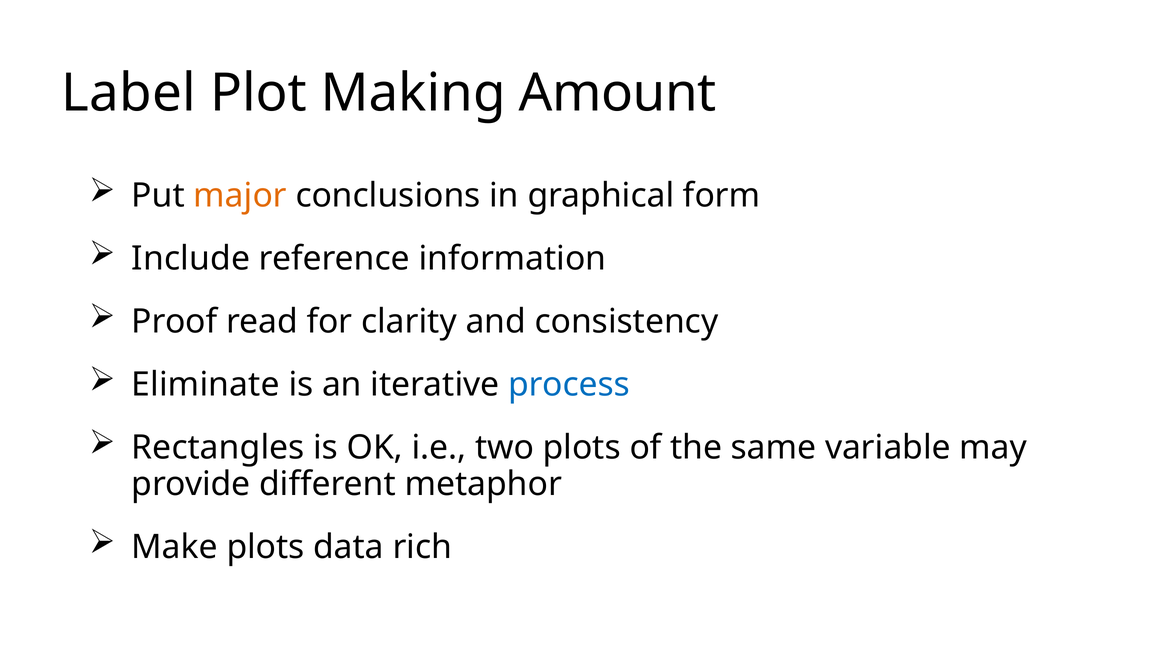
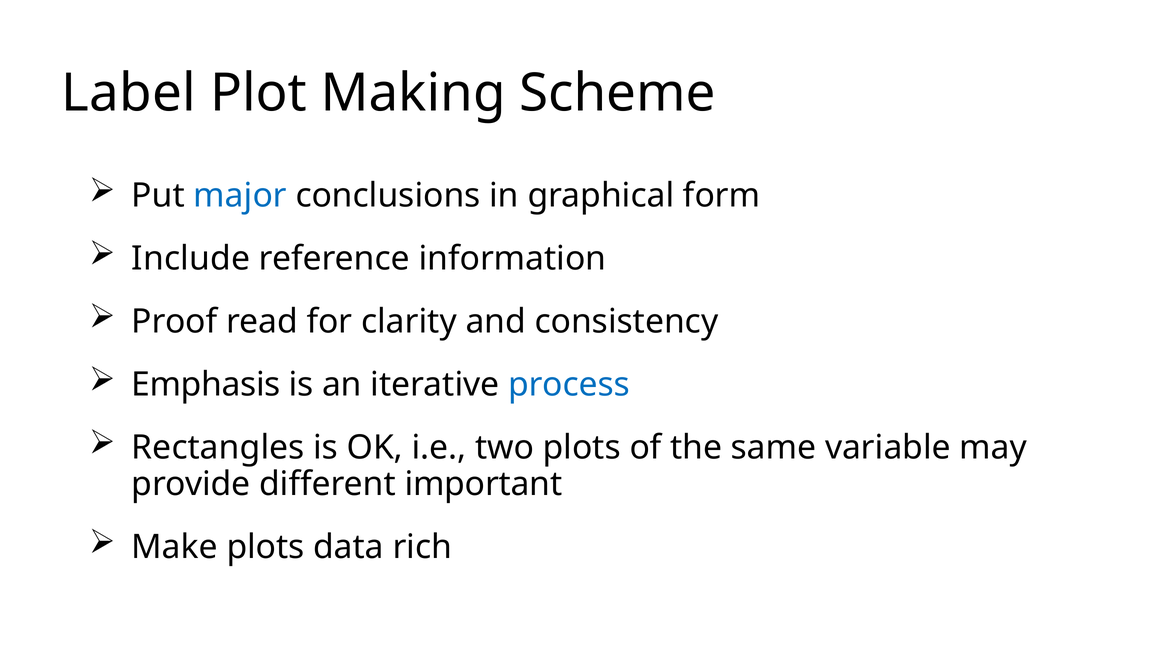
Amount: Amount -> Scheme
major colour: orange -> blue
Eliminate: Eliminate -> Emphasis
metaphor: metaphor -> important
